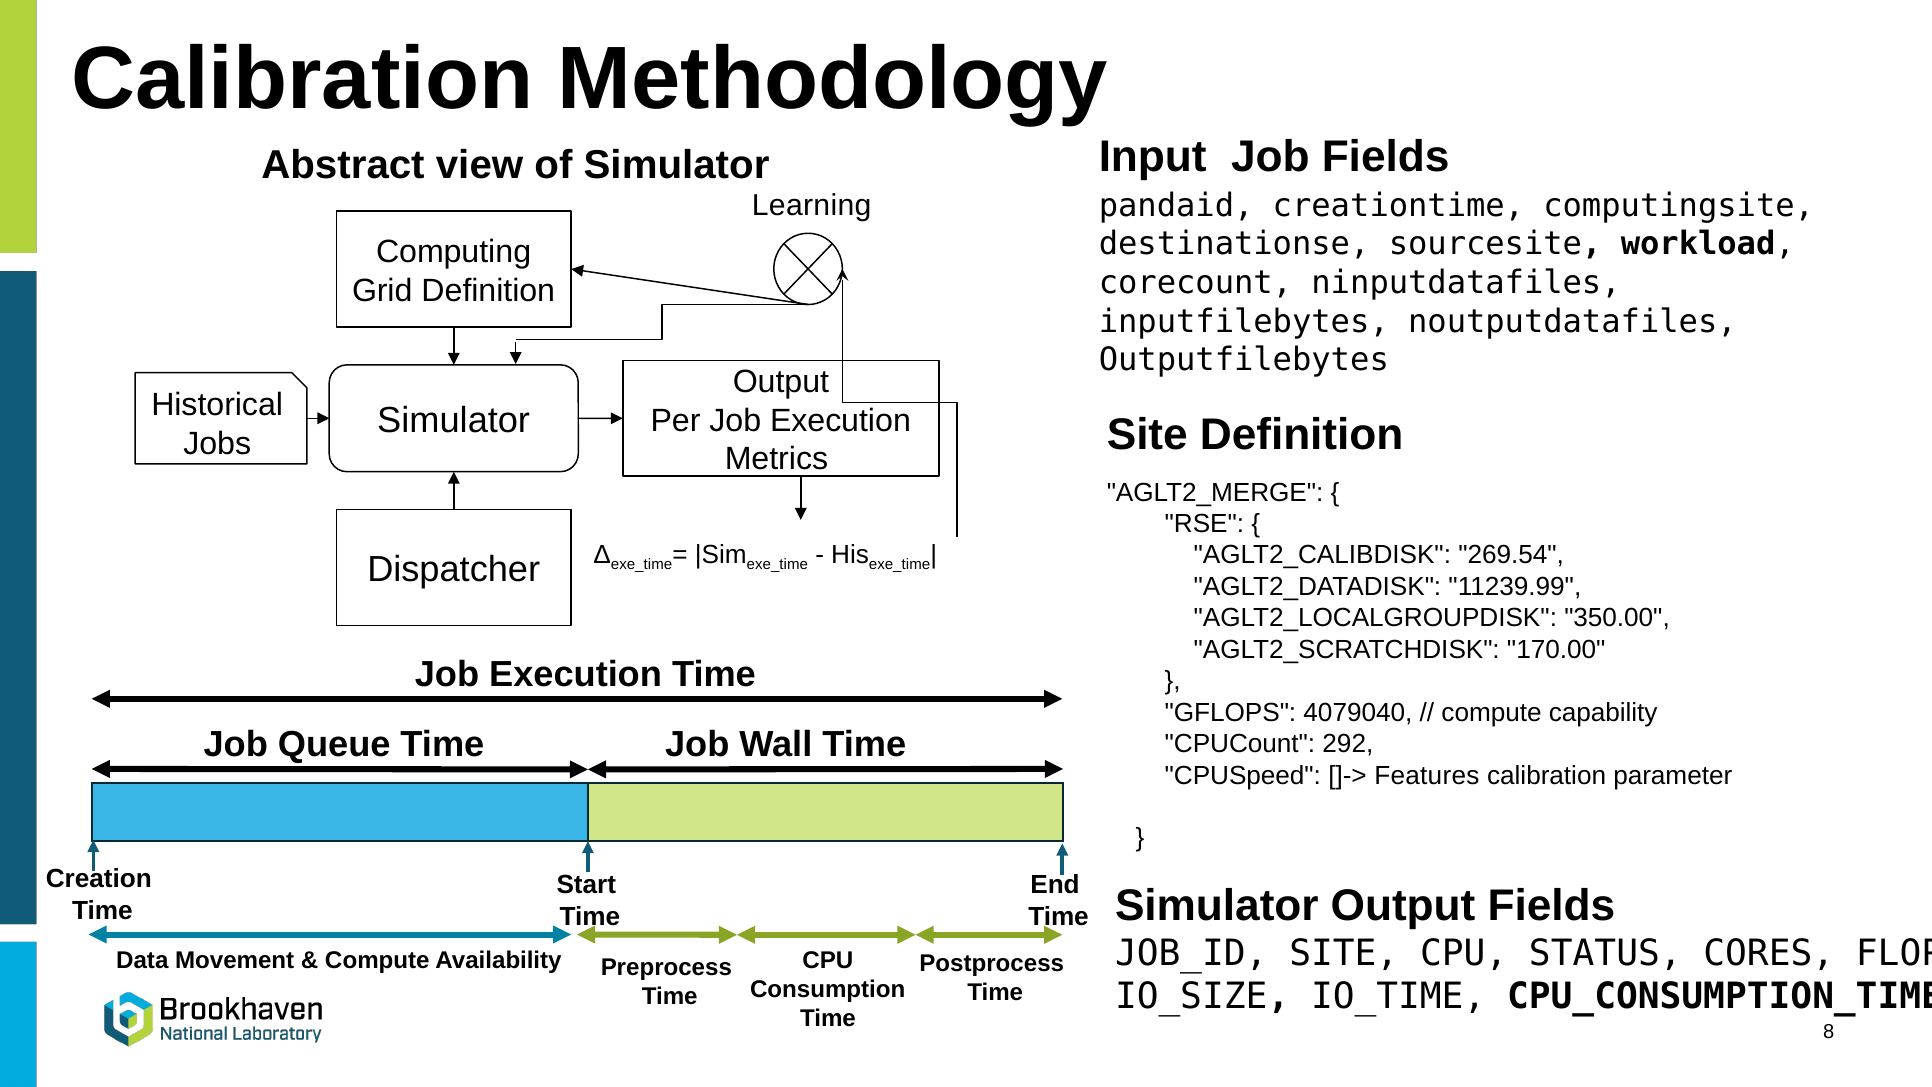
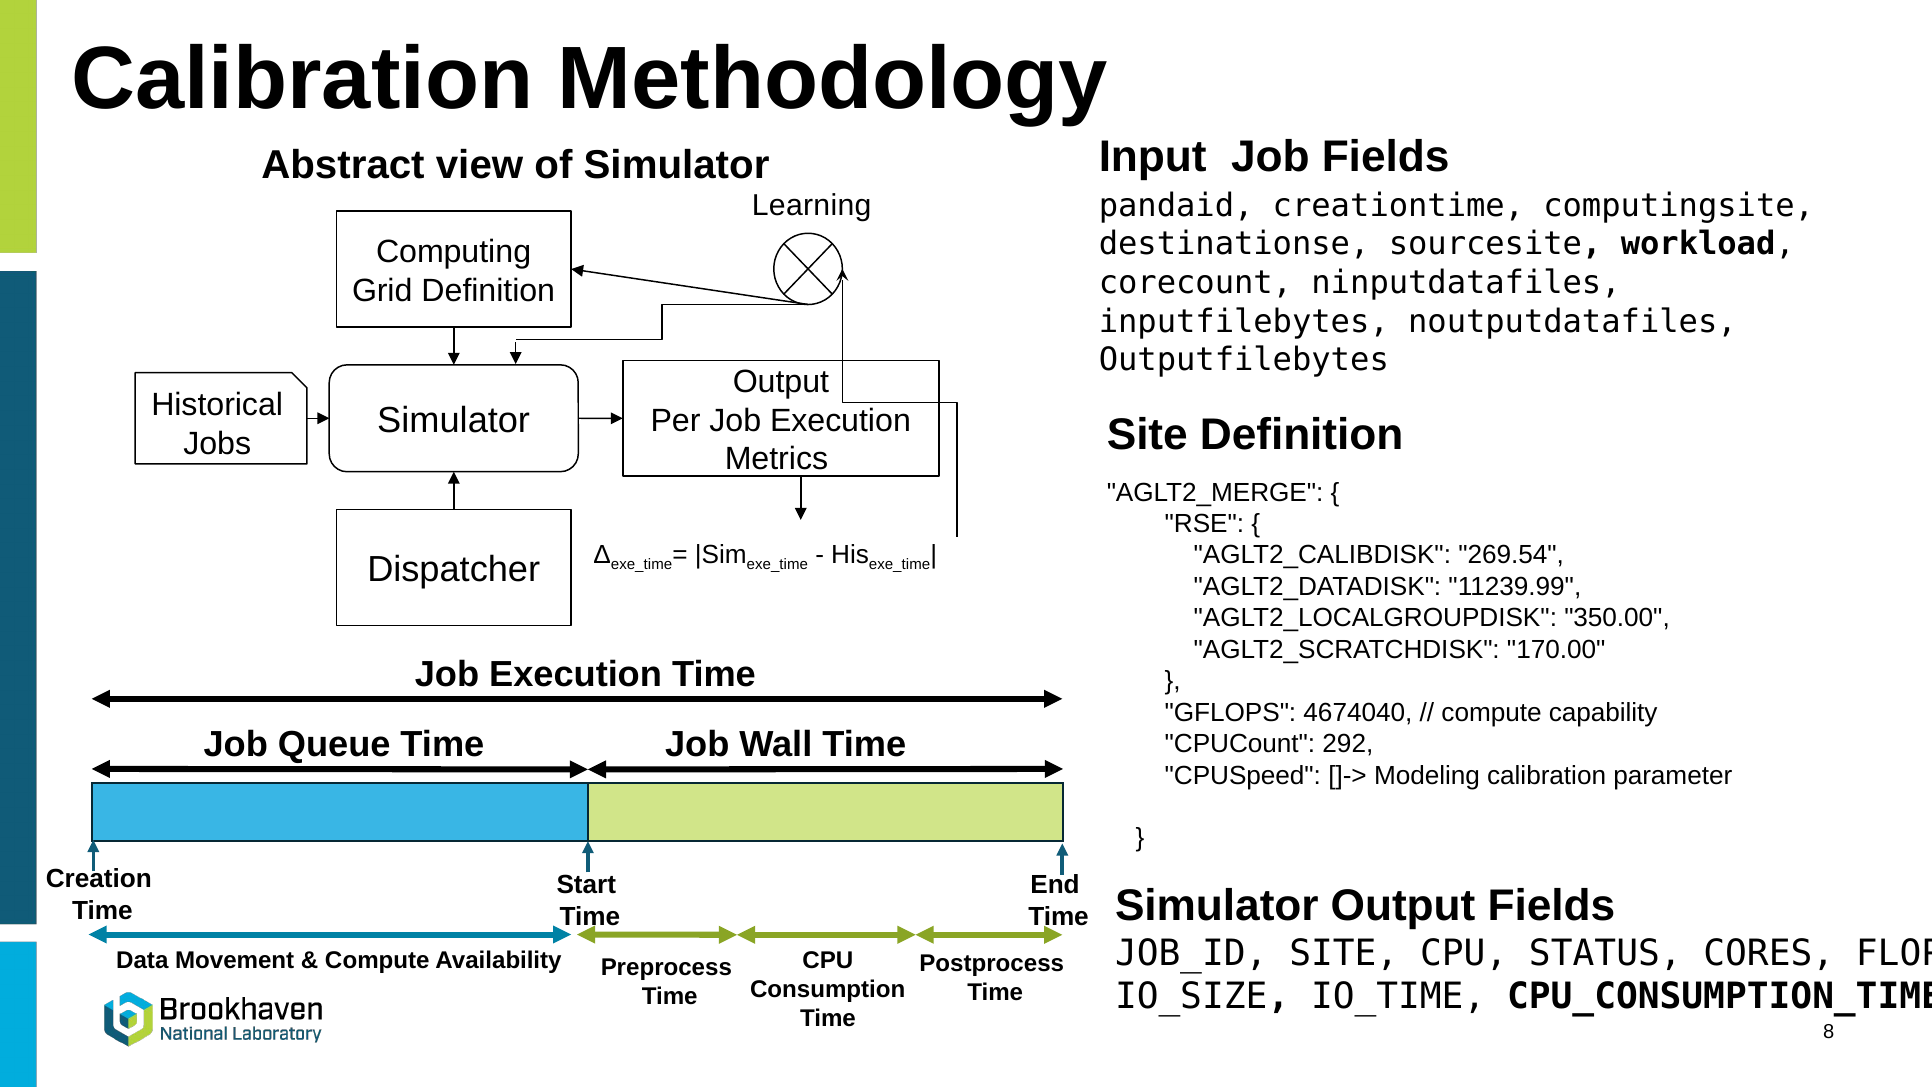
4079040: 4079040 -> 4674040
Features: Features -> Modeling
